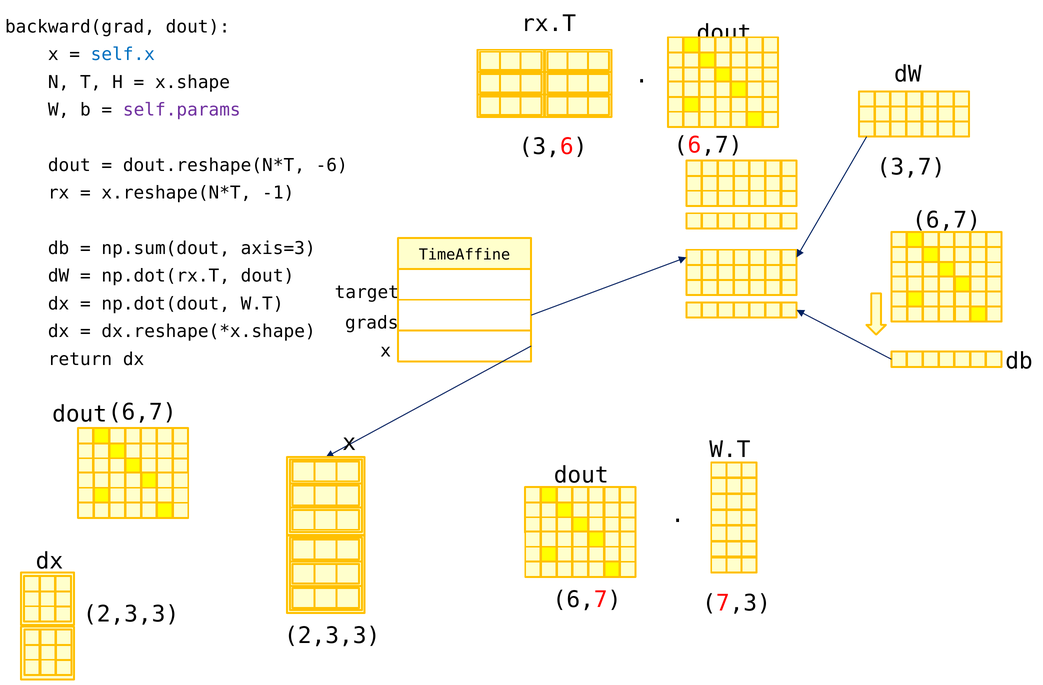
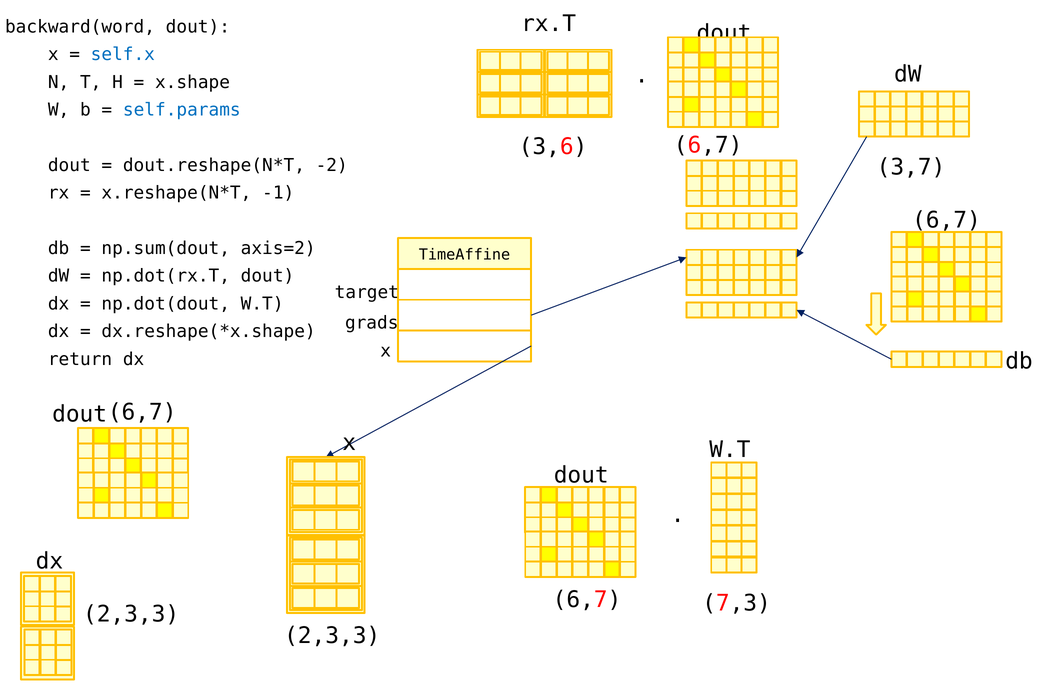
backward(grad: backward(grad -> backward(word
self.params colour: purple -> blue
-6: -6 -> -2
axis=3: axis=3 -> axis=2
